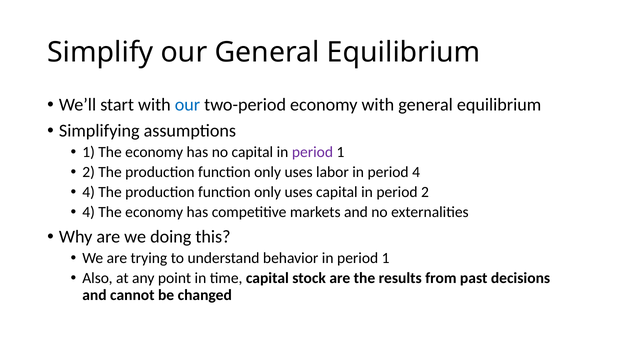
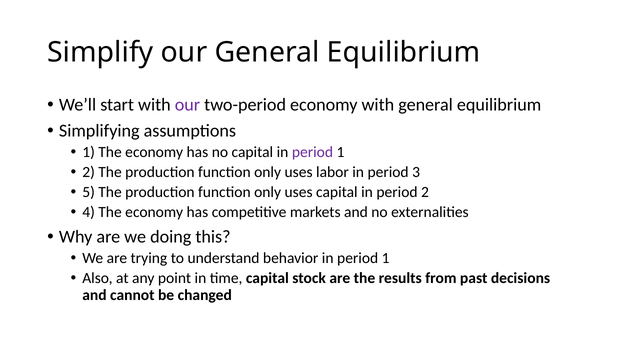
our at (187, 105) colour: blue -> purple
period 4: 4 -> 3
4 at (89, 192): 4 -> 5
